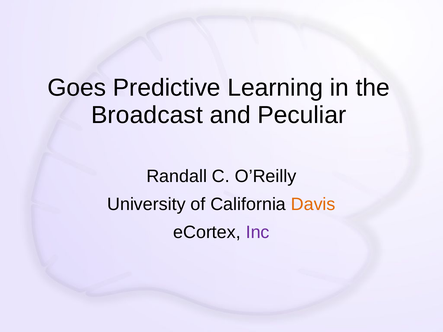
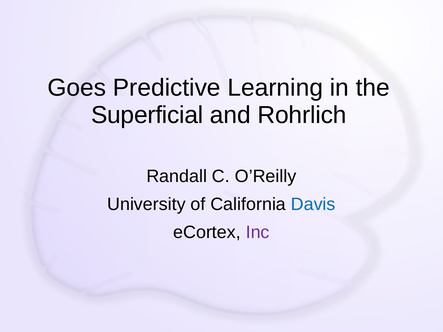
Broadcast: Broadcast -> Superficial
Peculiar: Peculiar -> Rohrlich
Davis colour: orange -> blue
